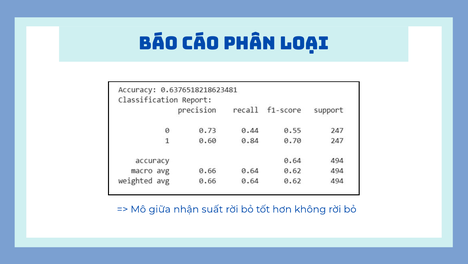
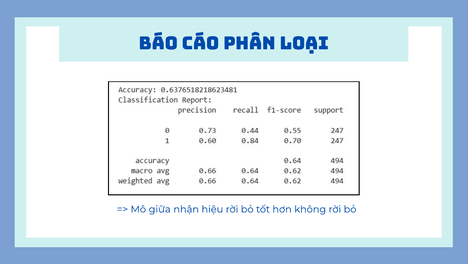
suất: suất -> hiệu
